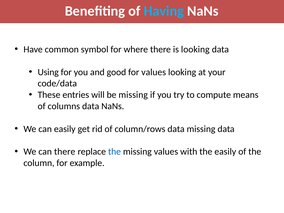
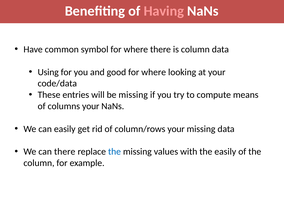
Having colour: light blue -> pink
is looking: looking -> column
good for values: values -> where
columns data: data -> your
column/rows data: data -> your
